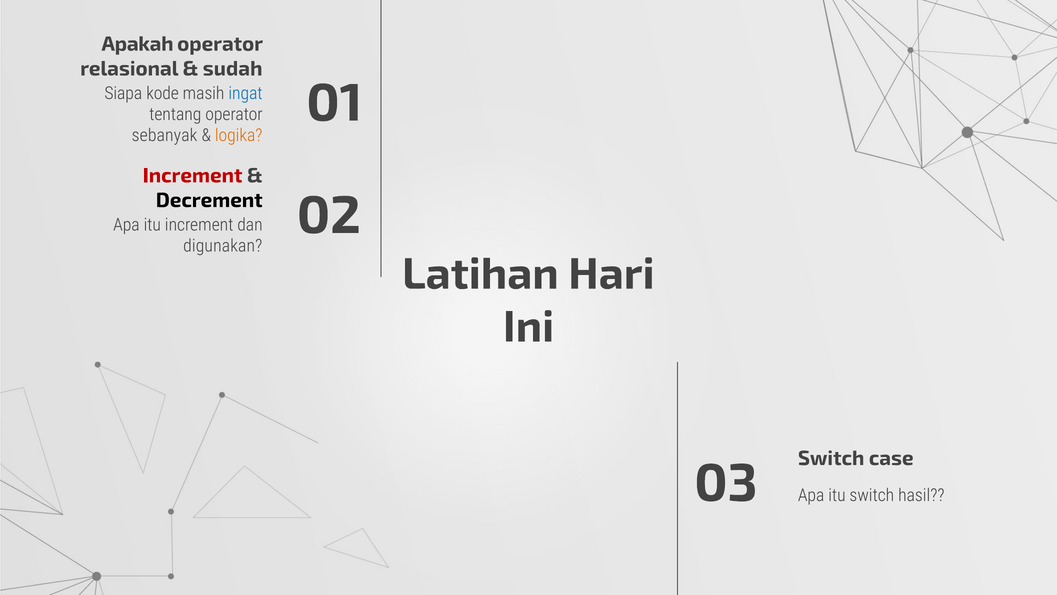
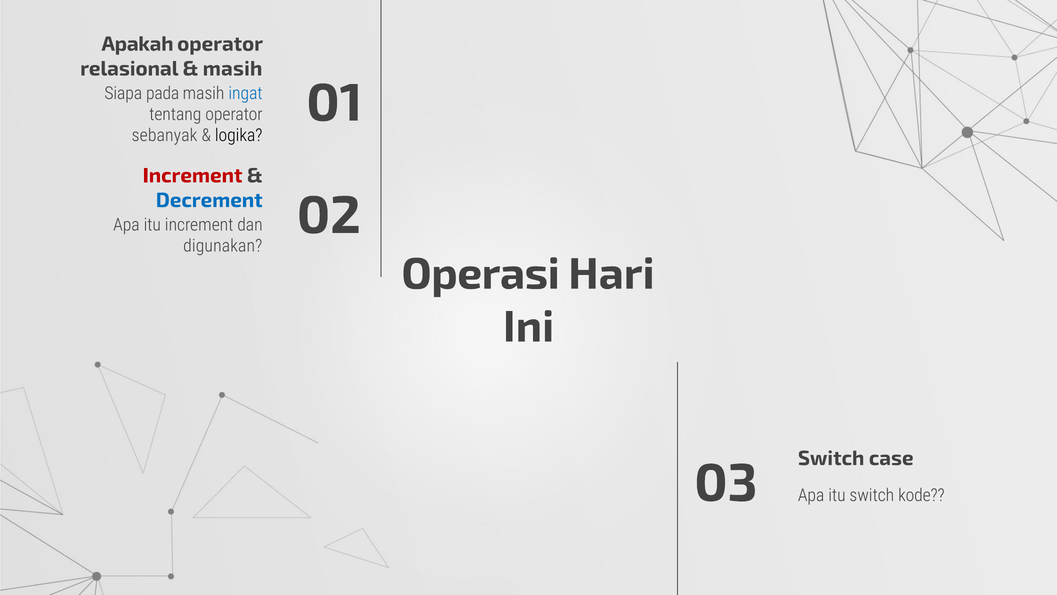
sudah at (233, 69): sudah -> masih
kode: kode -> pada
logika colour: orange -> black
Decrement colour: black -> blue
Latihan: Latihan -> Operasi
hasil: hasil -> kode
